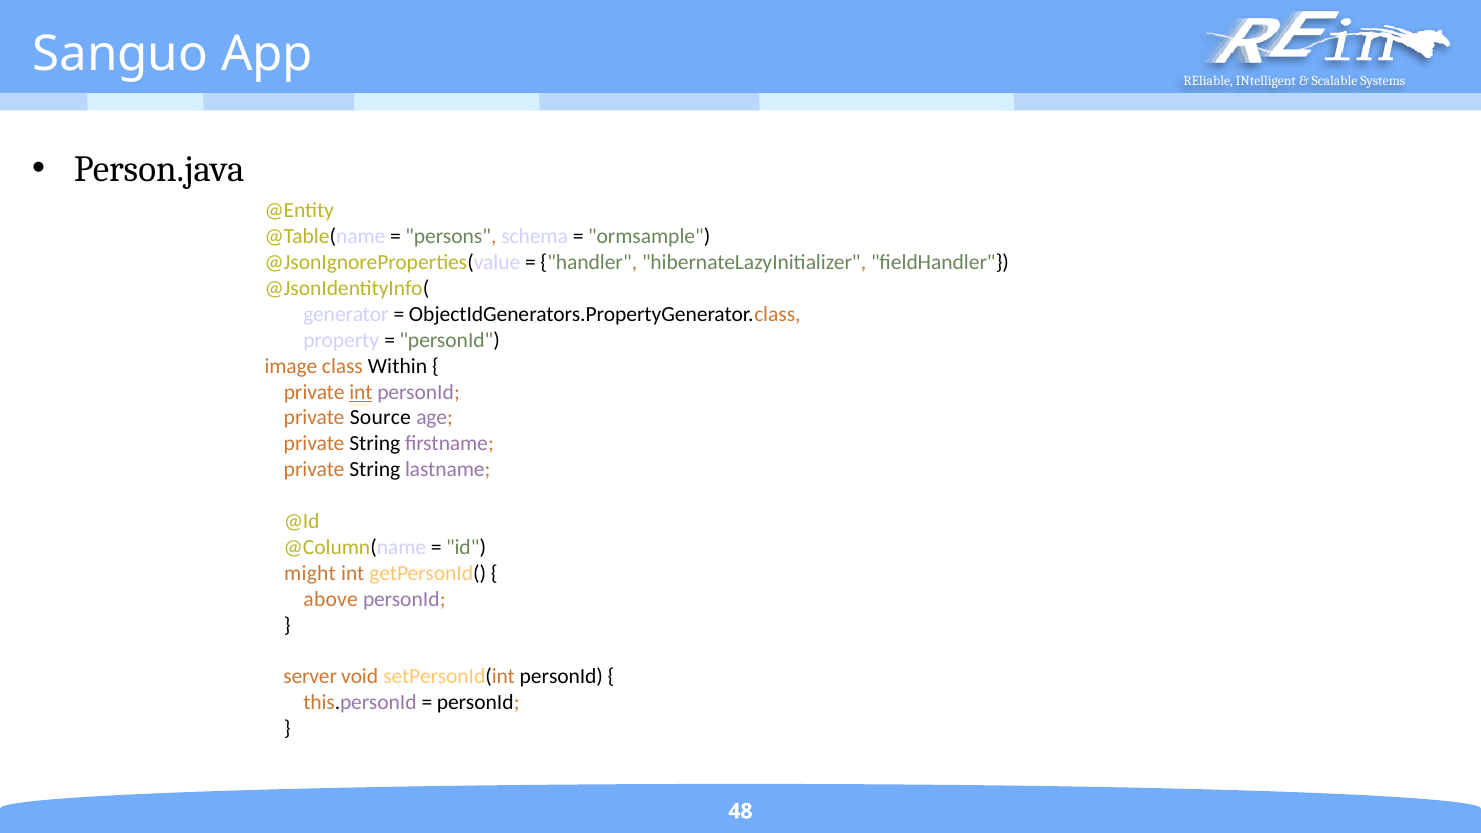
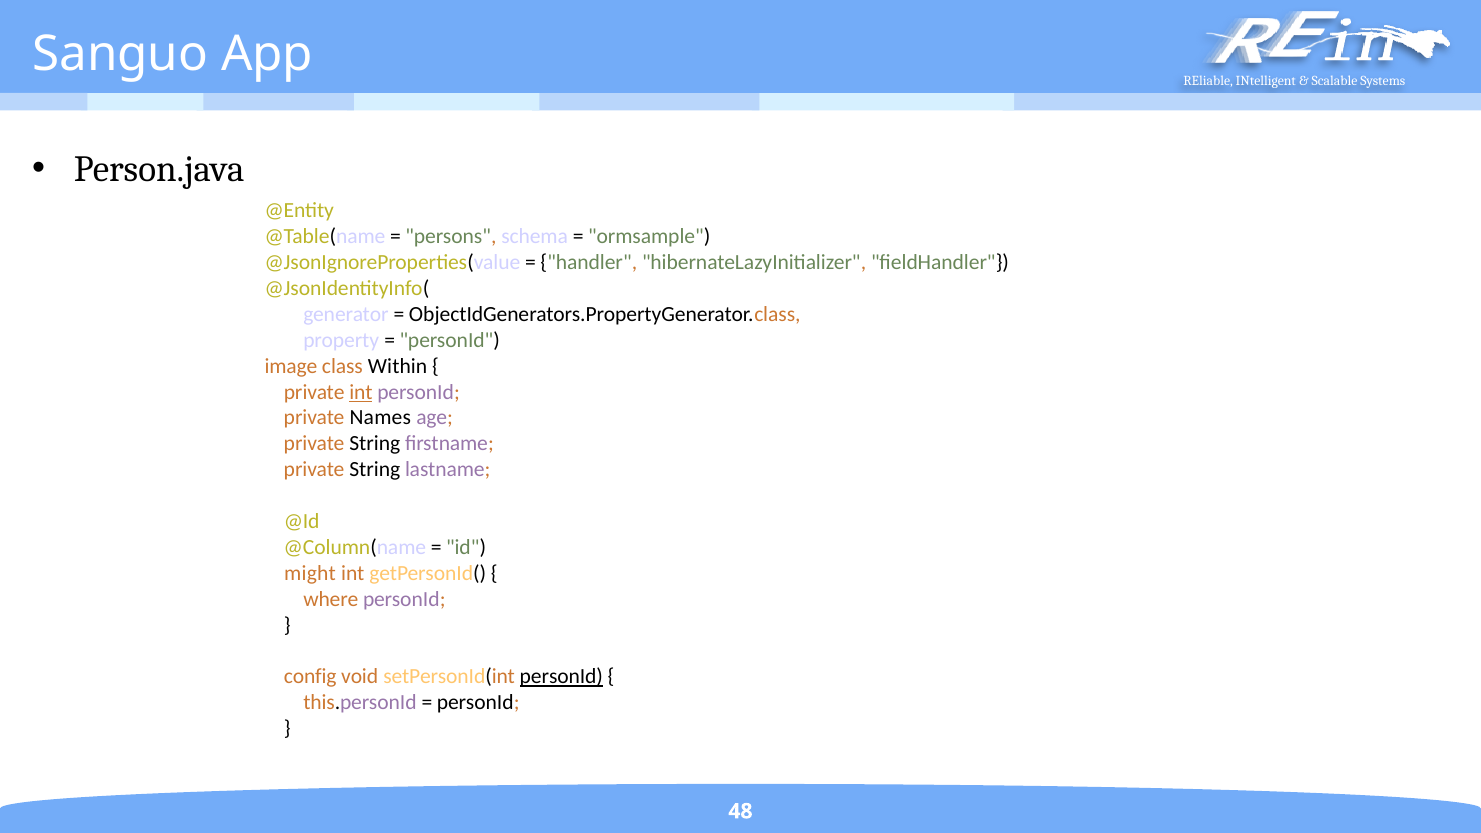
Source: Source -> Names
above: above -> where
server: server -> config
personId at (561, 677) underline: none -> present
